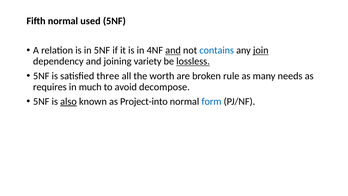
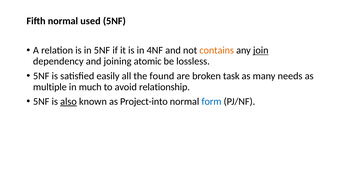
and at (173, 50) underline: present -> none
contains colour: blue -> orange
variety: variety -> atomic
lossless underline: present -> none
three: three -> easily
worth: worth -> found
rule: rule -> task
requires: requires -> multiple
decompose: decompose -> relationship
